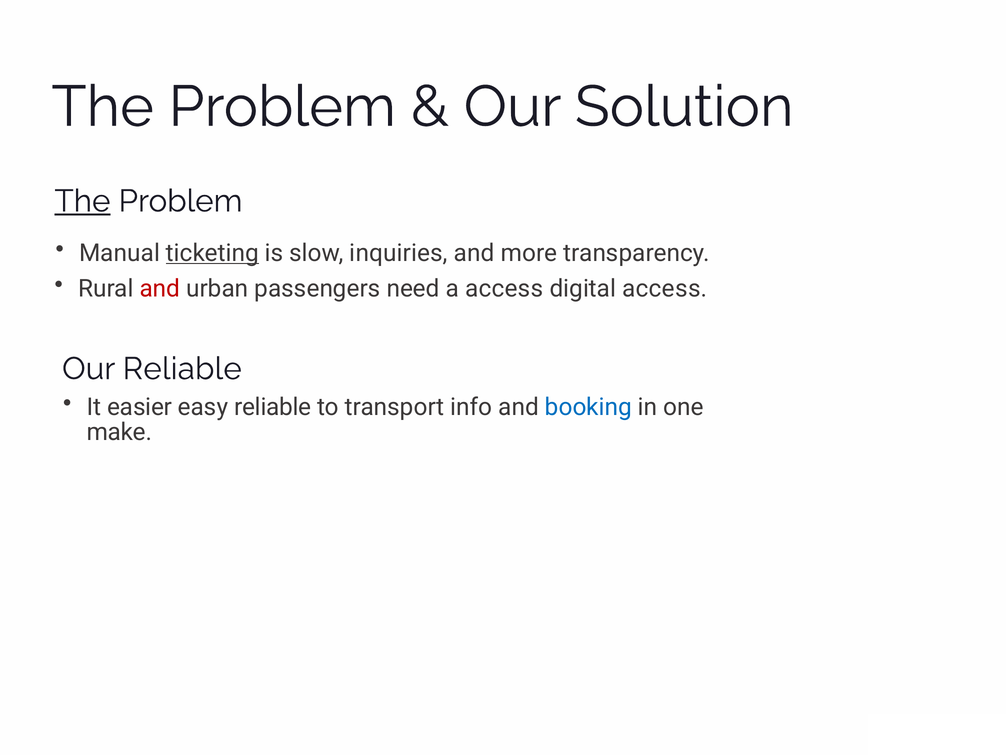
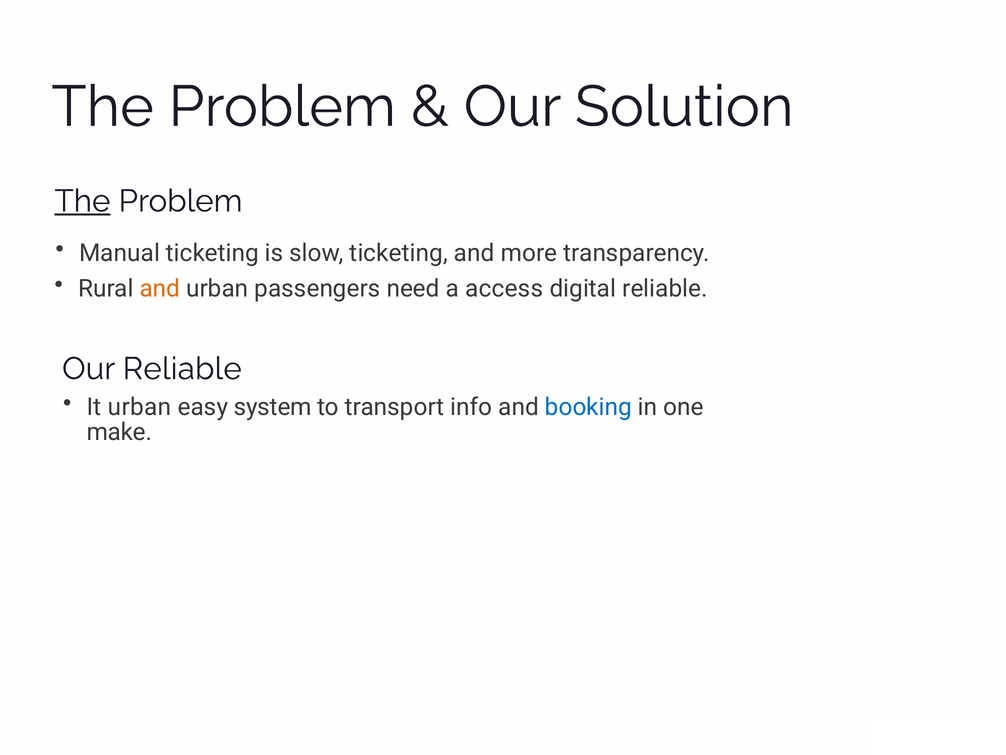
ticketing at (212, 253) underline: present -> none
slow inquiries: inquiries -> ticketing
and at (160, 288) colour: red -> orange
digital access: access -> reliable
It easier: easier -> urban
easy reliable: reliable -> system
